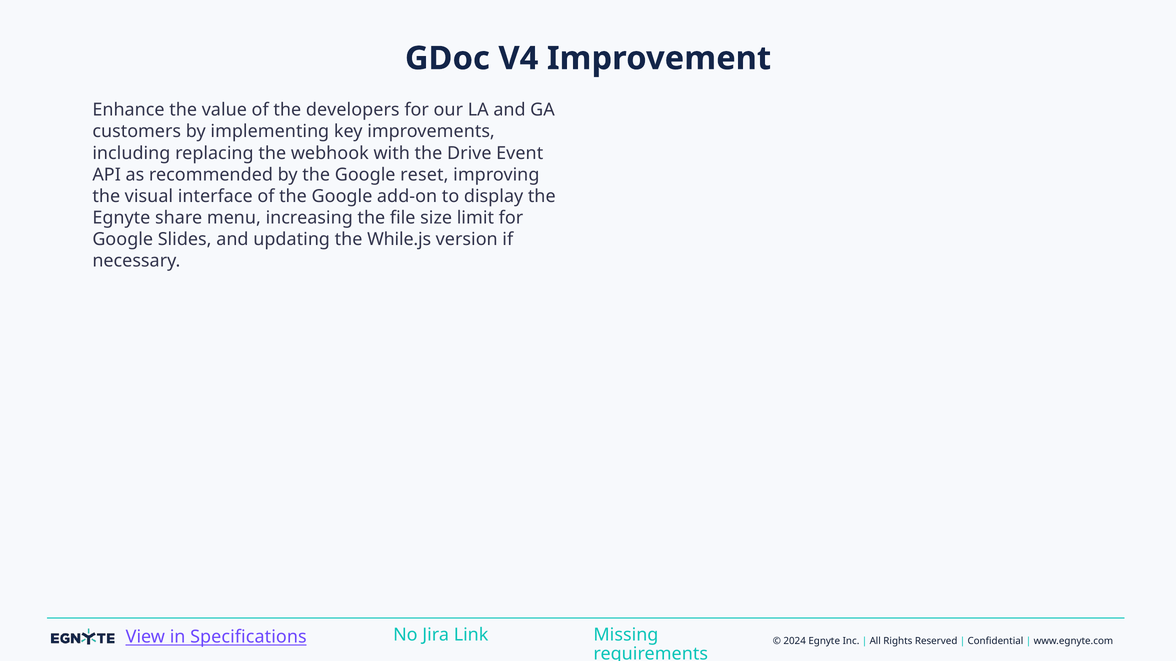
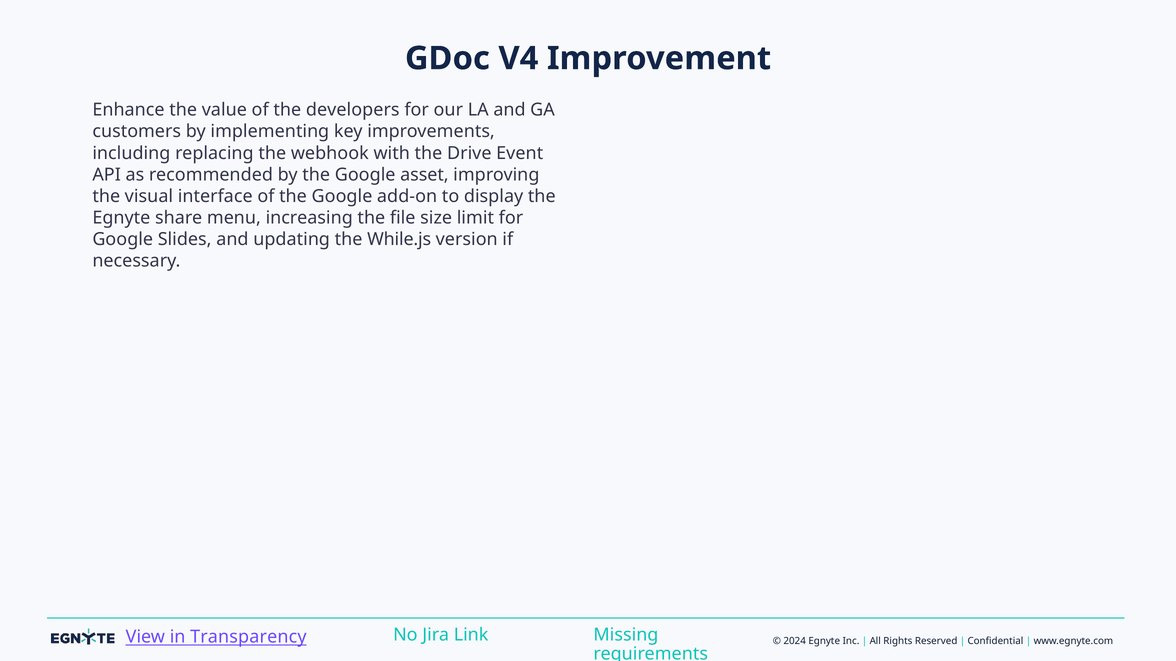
reset: reset -> asset
Specifications: Specifications -> Transparency
